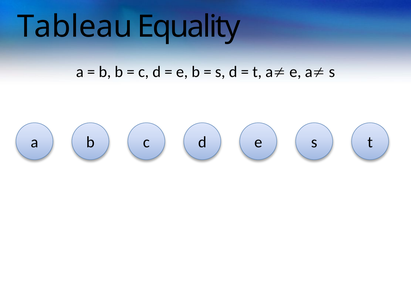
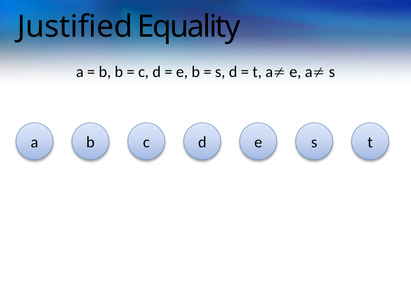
Tableau: Tableau -> Justified
